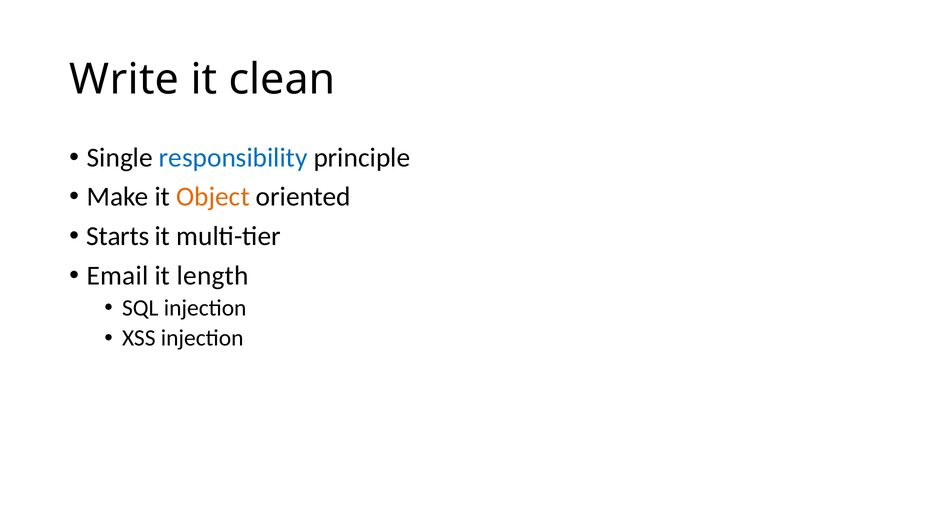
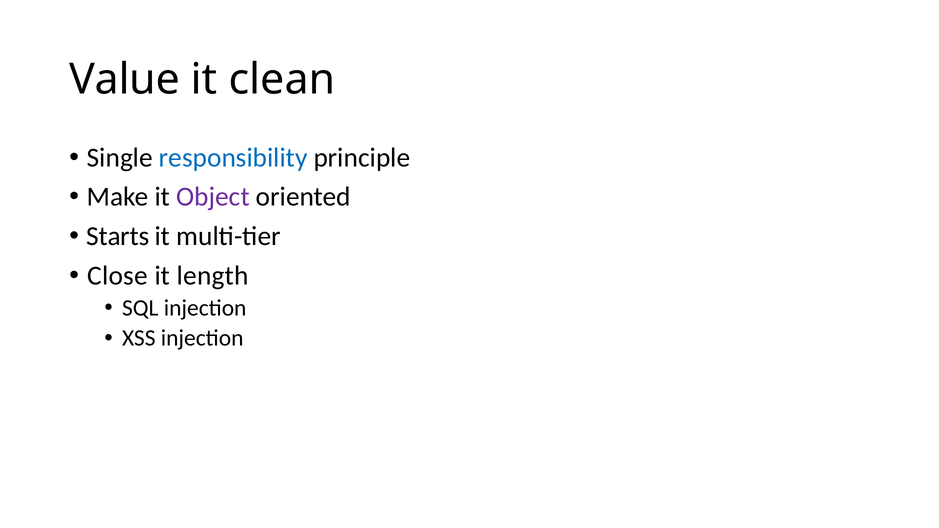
Write: Write -> Value
Object colour: orange -> purple
Email: Email -> Close
